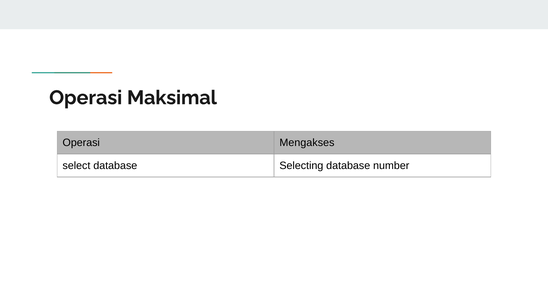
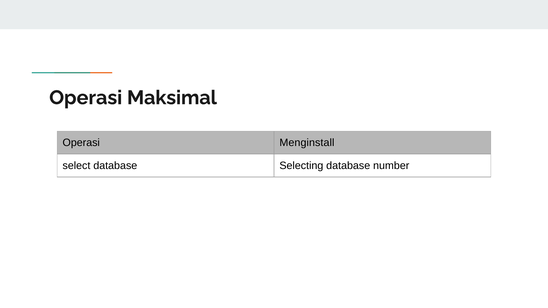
Mengakses: Mengakses -> Menginstall
